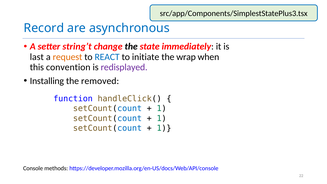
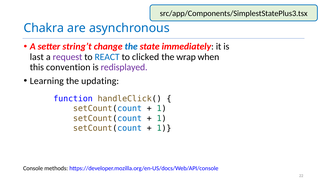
Record: Record -> Chakra
the at (131, 47) colour: black -> blue
request colour: orange -> purple
initiate: initiate -> clicked
Installing: Installing -> Learning
removed: removed -> updating
